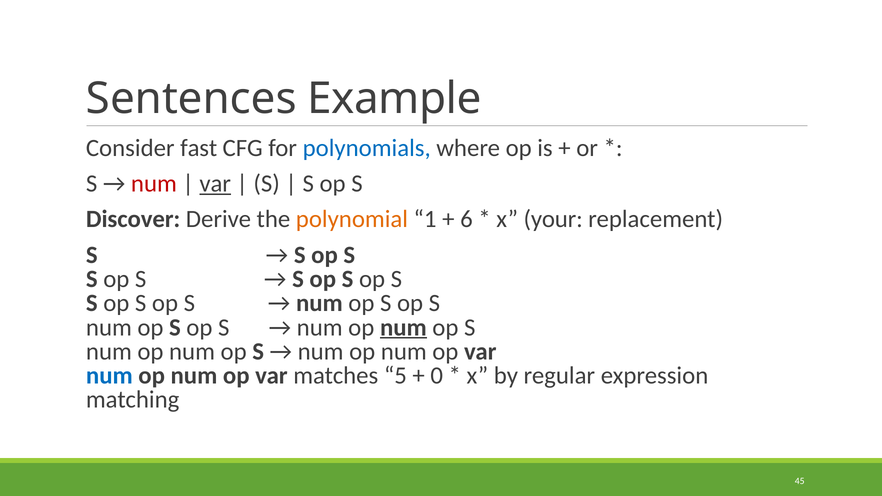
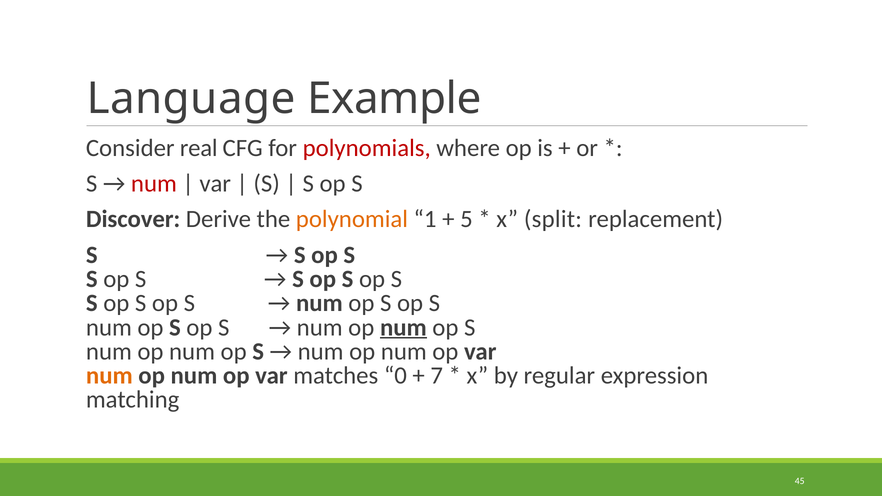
Sentences: Sentences -> Language
fast: fast -> real
polynomials colour: blue -> red
var at (215, 184) underline: present -> none
6: 6 -> 5
your: your -> split
num at (109, 376) colour: blue -> orange
5: 5 -> 0
0: 0 -> 7
